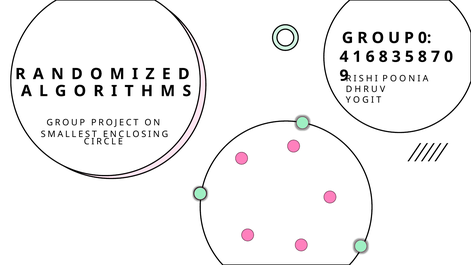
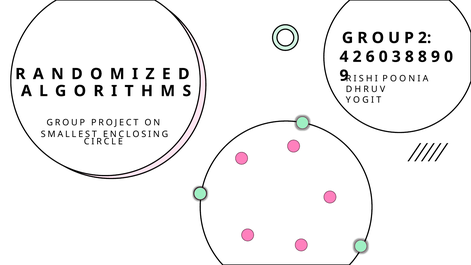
P 0: 0 -> 2
4 1: 1 -> 2
6 8: 8 -> 0
3 5: 5 -> 8
8 7: 7 -> 9
